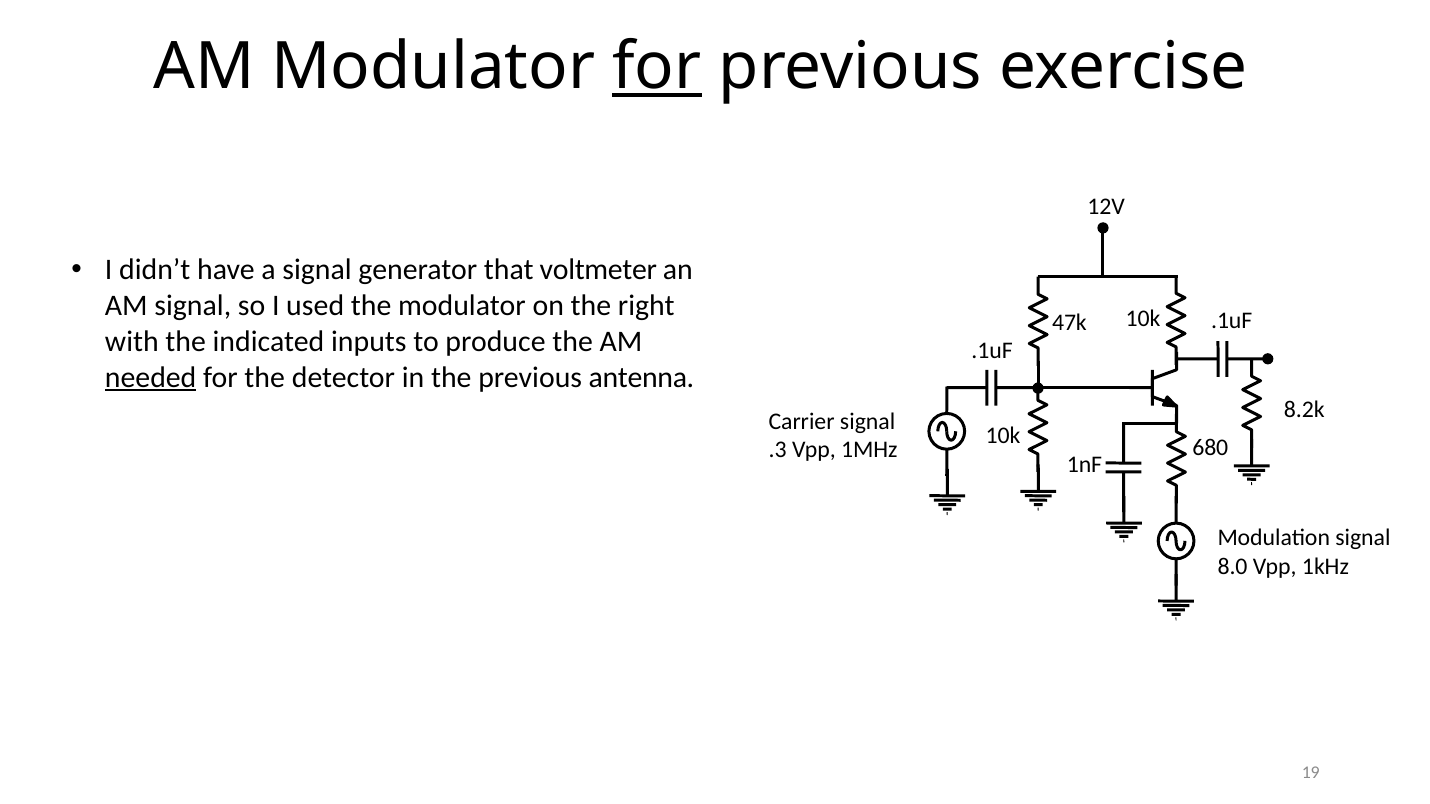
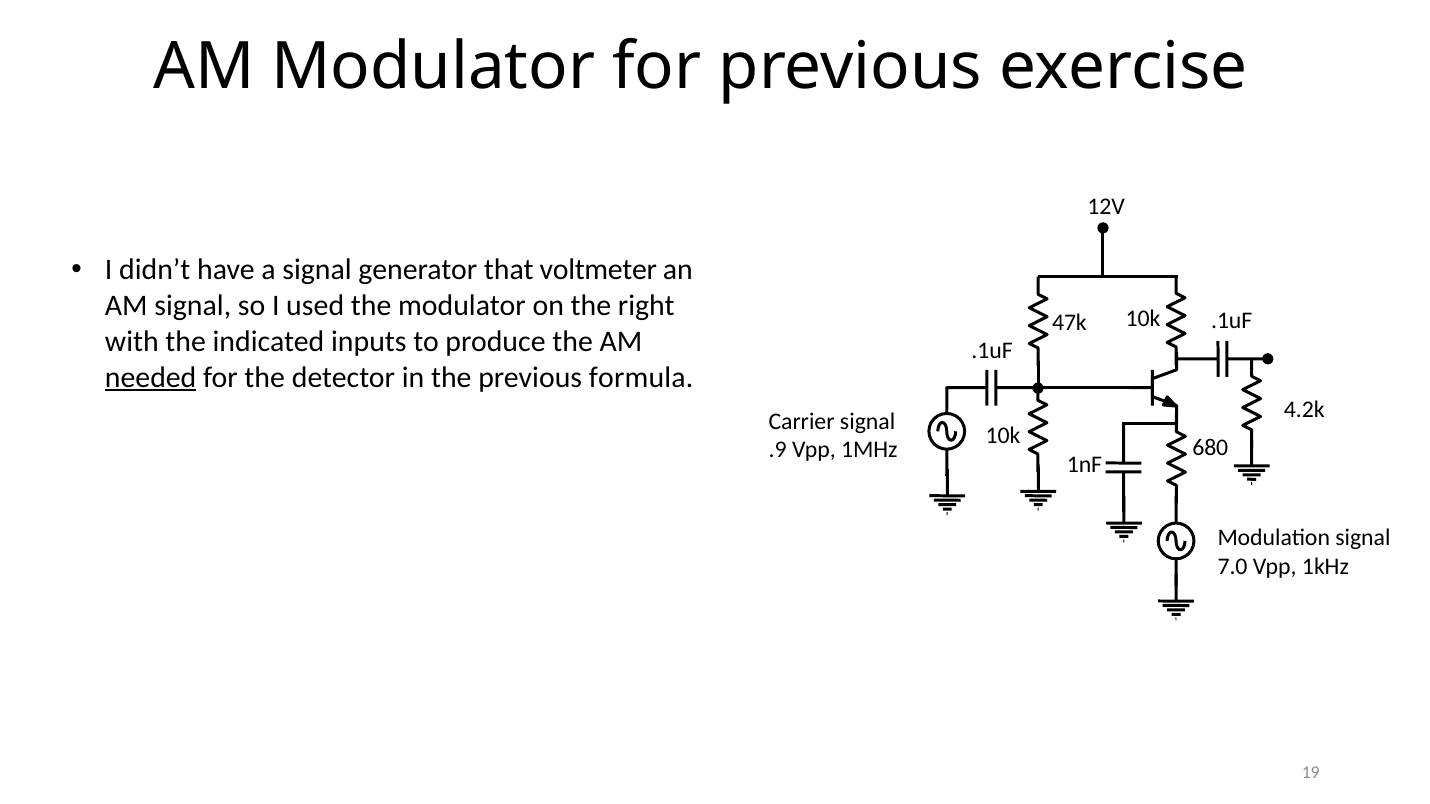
for at (657, 67) underline: present -> none
antenna: antenna -> formula
8.2k: 8.2k -> 4.2k
.3: .3 -> .9
8.0: 8.0 -> 7.0
